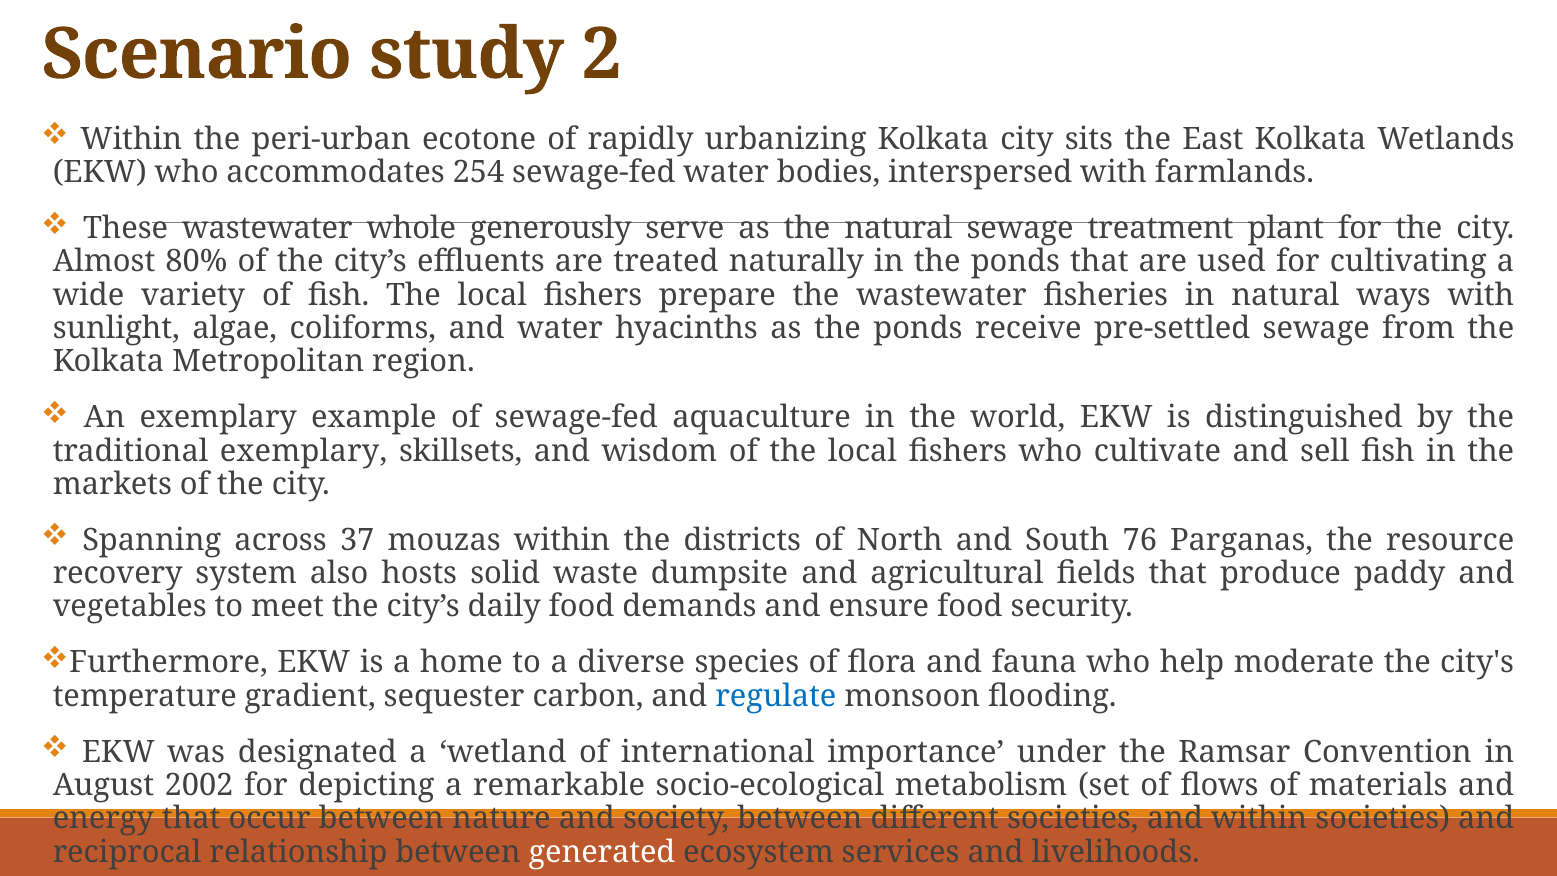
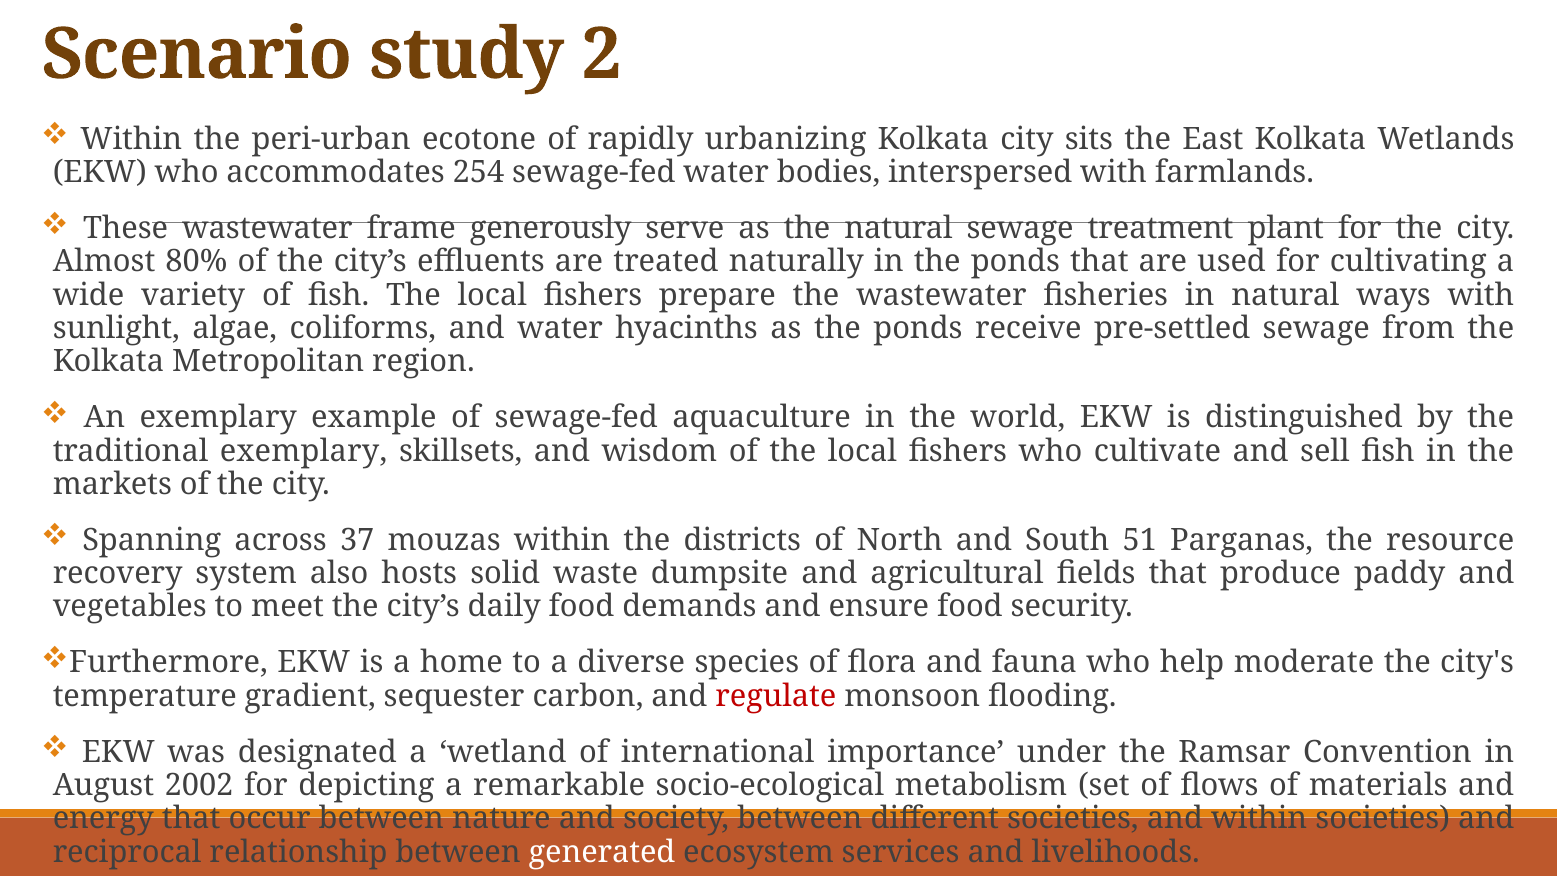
whole: whole -> frame
76: 76 -> 51
regulate colour: blue -> red
